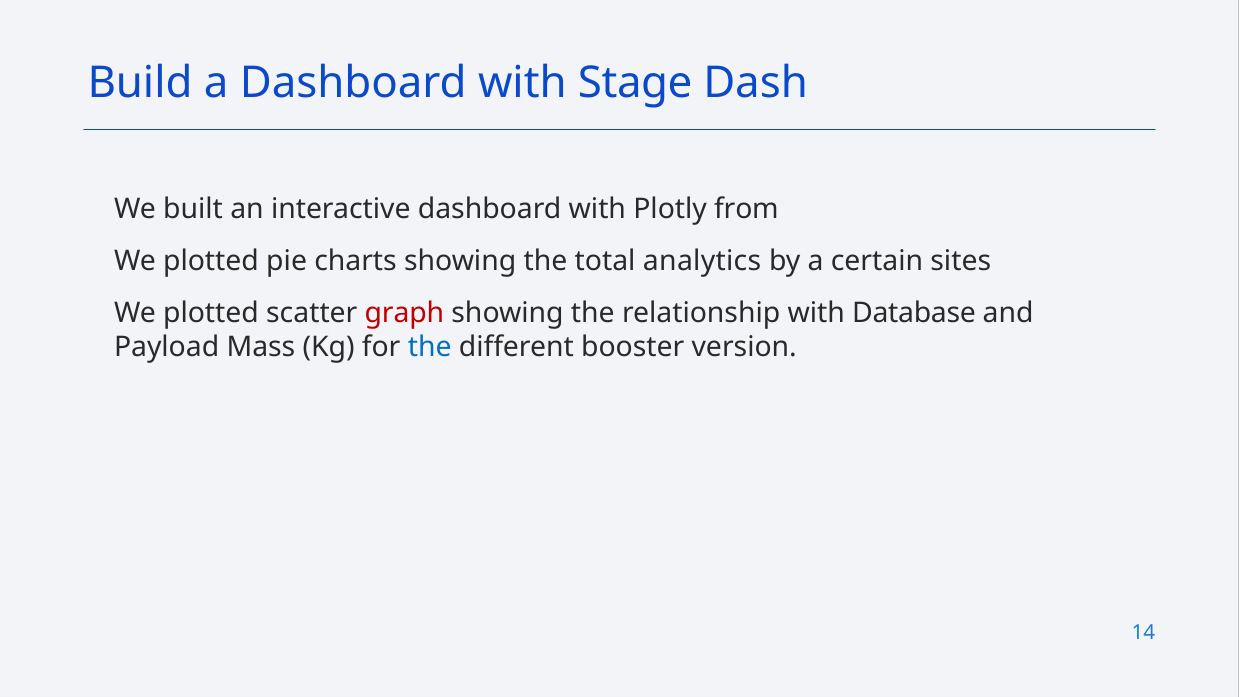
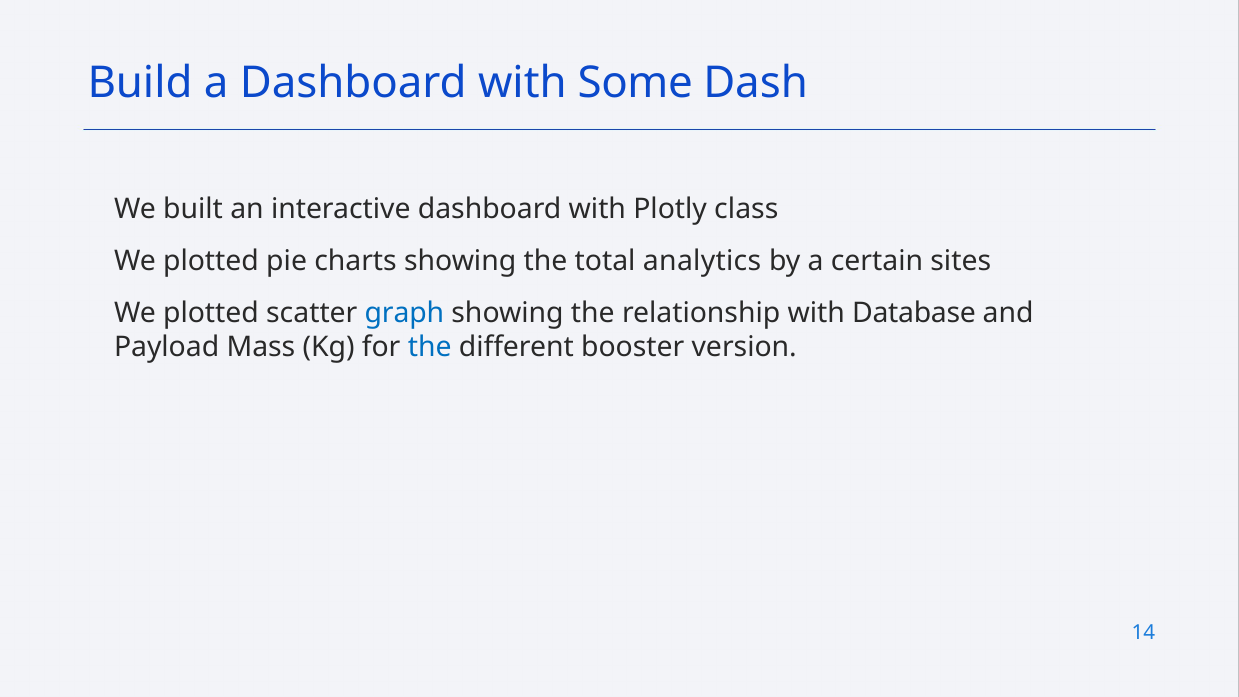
Stage: Stage -> Some
from: from -> class
graph colour: red -> blue
